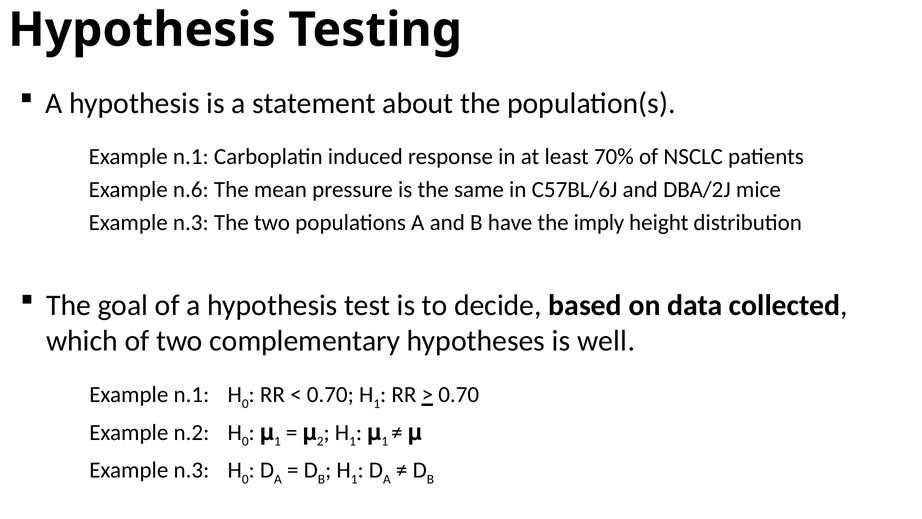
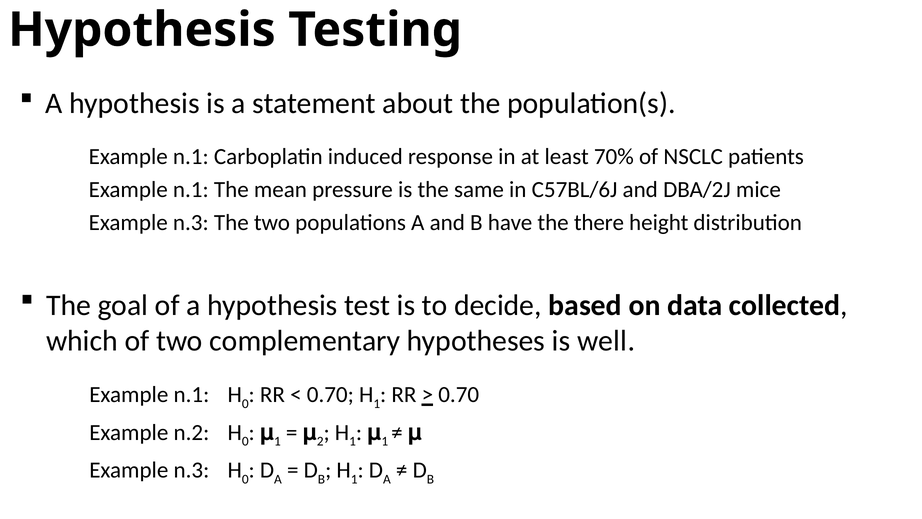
n.6 at (191, 190): n.6 -> n.1
imply: imply -> there
